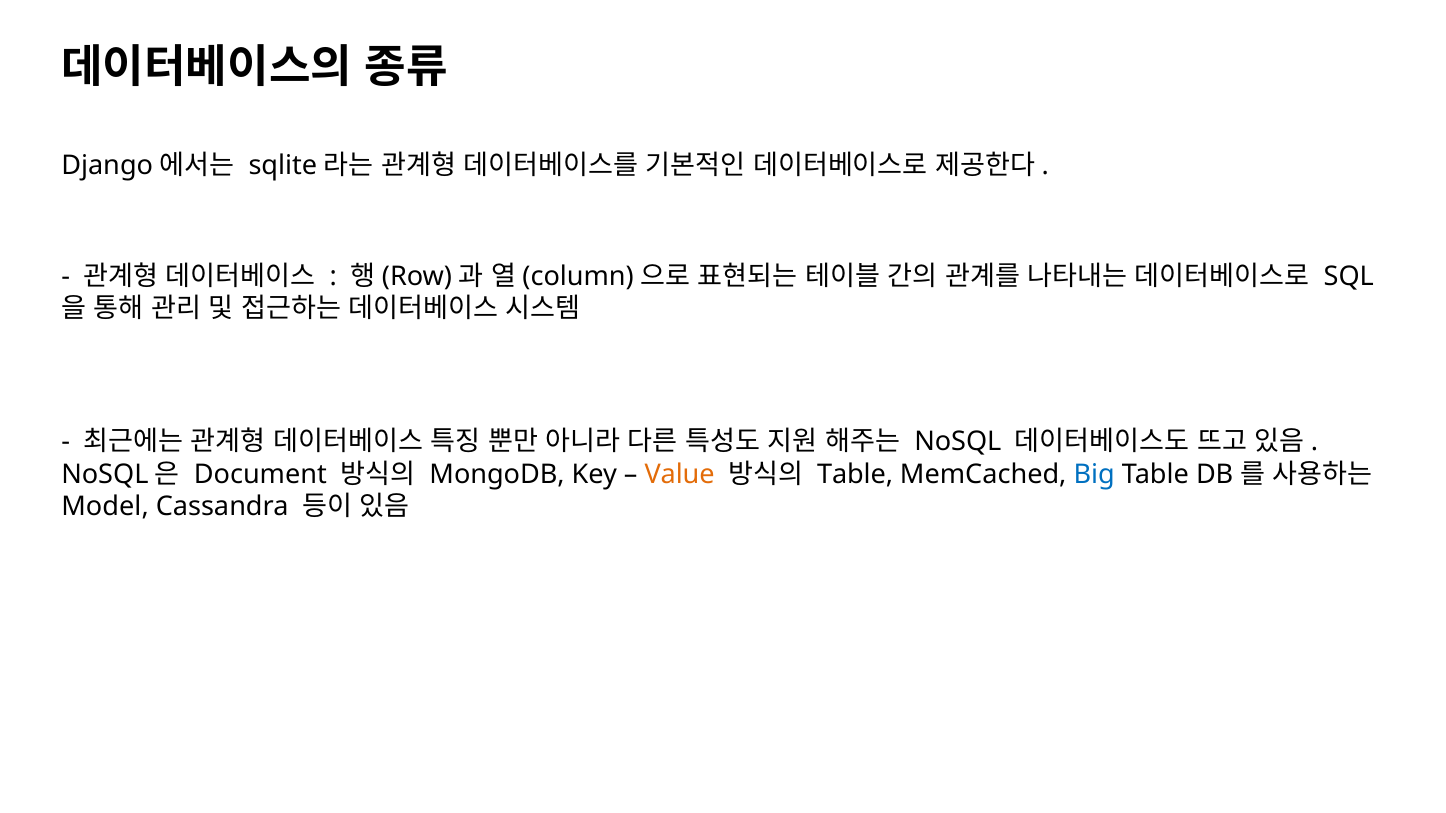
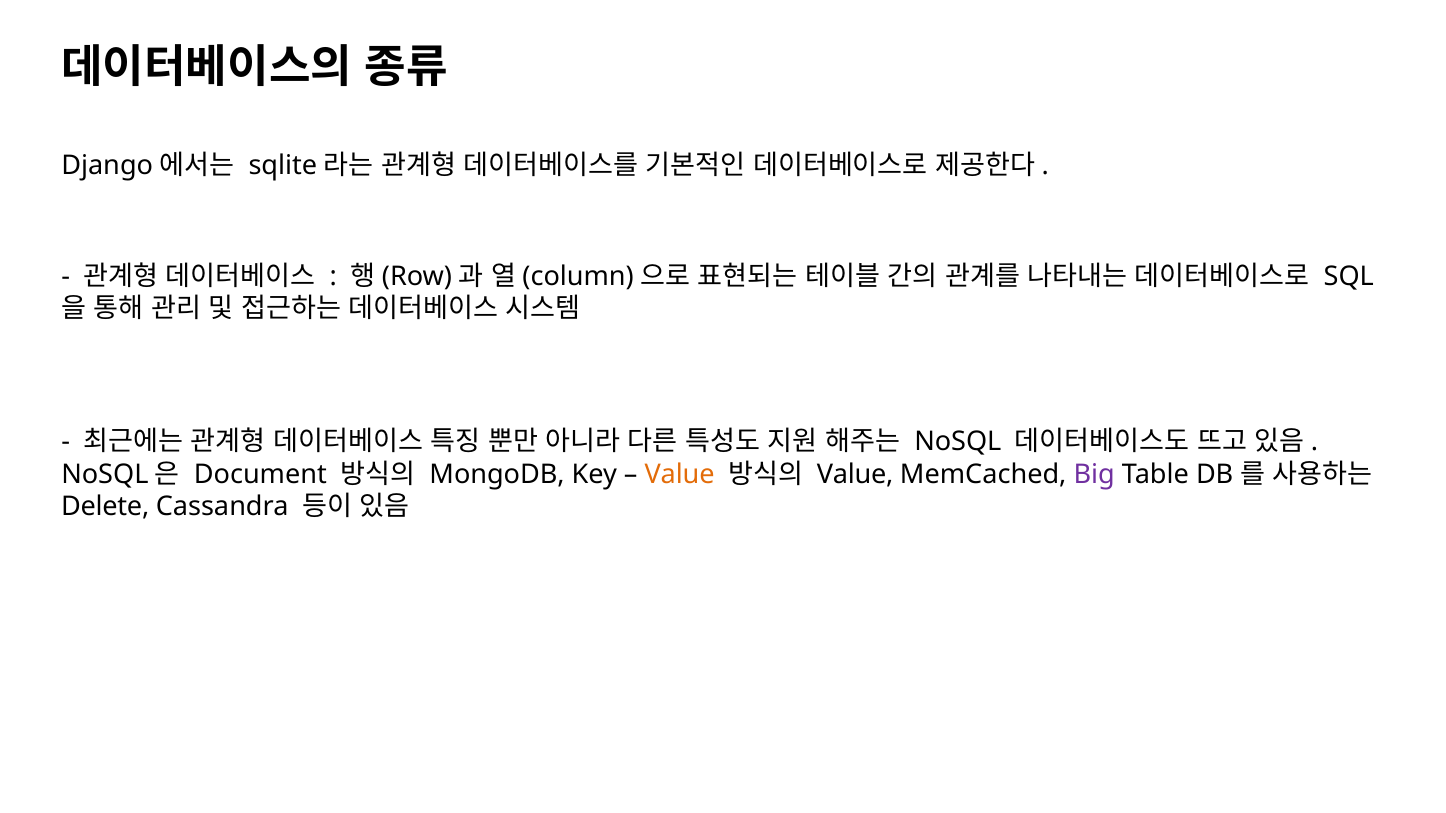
Table at (855, 474): Table -> Value
Big colour: blue -> purple
Model: Model -> Delete
